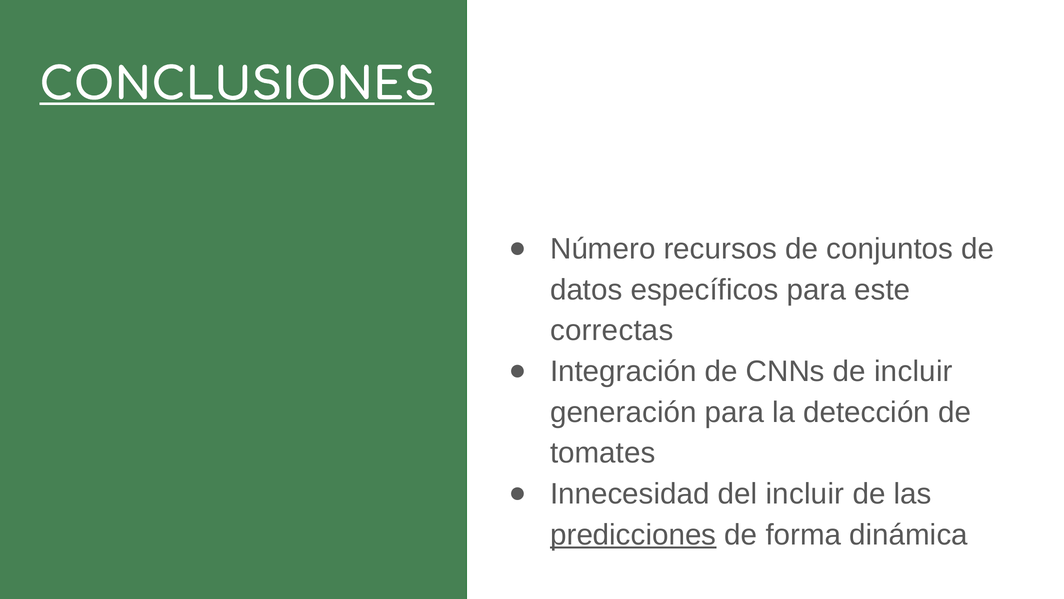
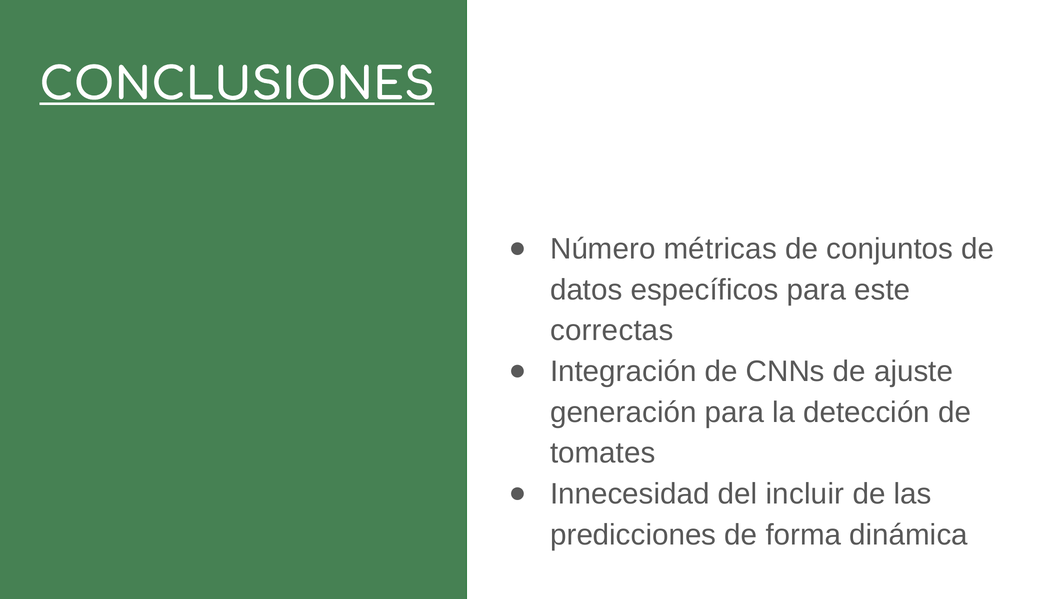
recursos: recursos -> métricas
de incluir: incluir -> ajuste
predicciones underline: present -> none
